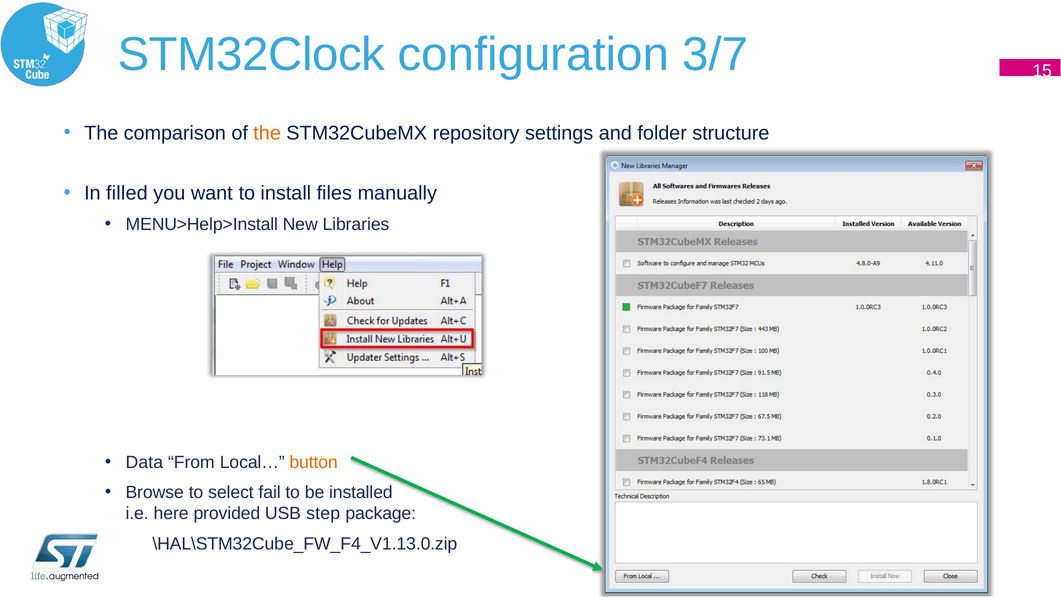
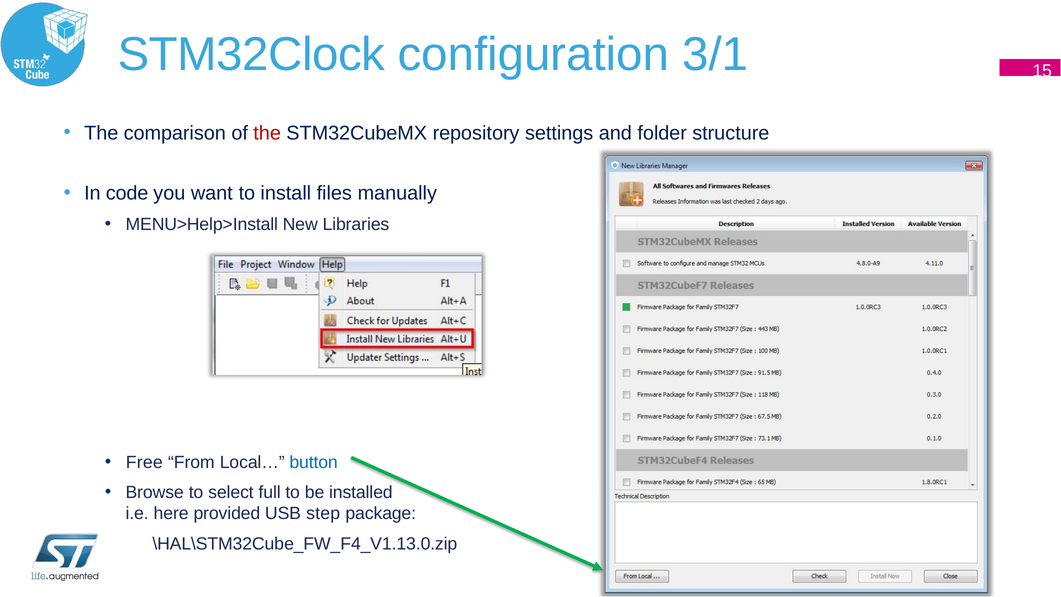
3/7: 3/7 -> 3/1
the at (267, 133) colour: orange -> red
filled: filled -> code
Data: Data -> Free
button colour: orange -> blue
fail: fail -> full
